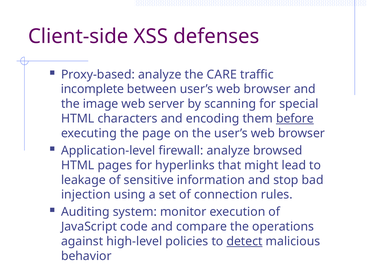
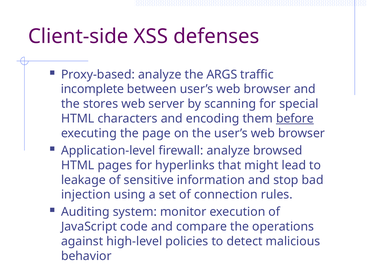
CARE: CARE -> ARGS
image: image -> stores
detect underline: present -> none
